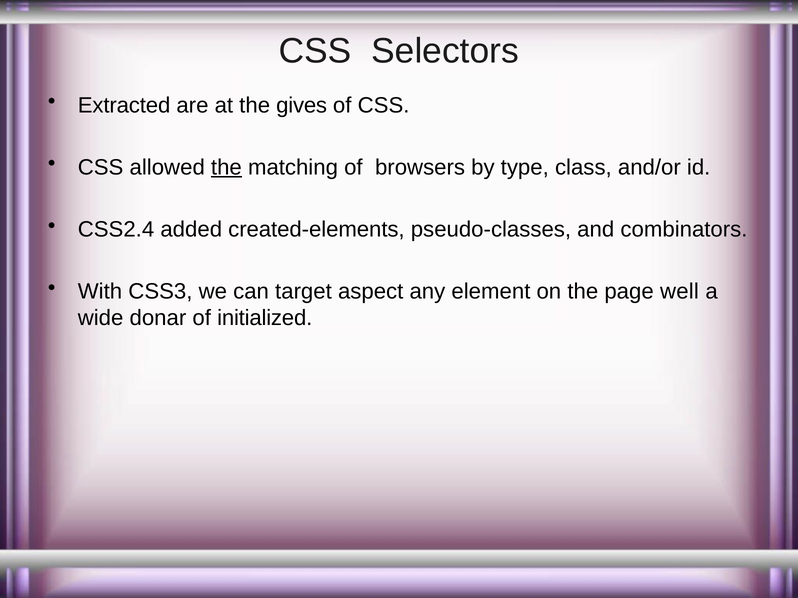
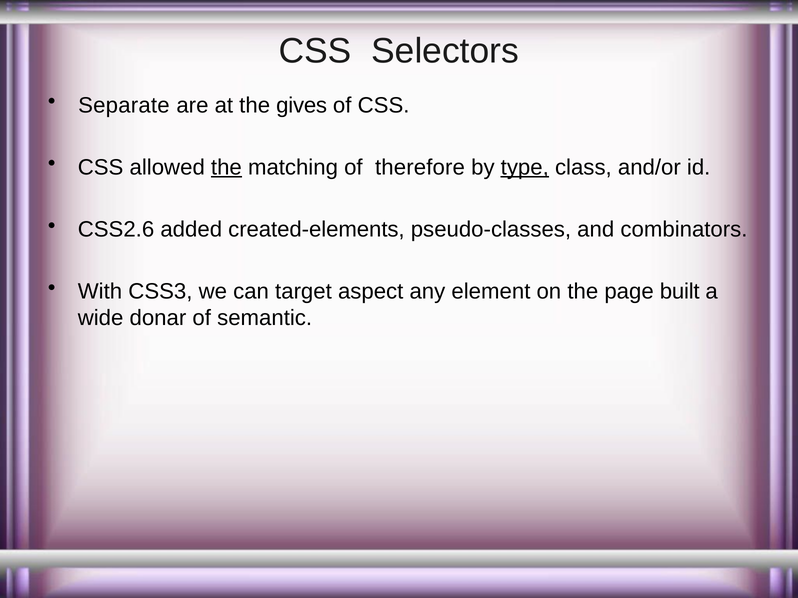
Extracted: Extracted -> Separate
browsers: browsers -> therefore
type underline: none -> present
CSS2.4: CSS2.4 -> CSS2.6
well: well -> built
initialized: initialized -> semantic
